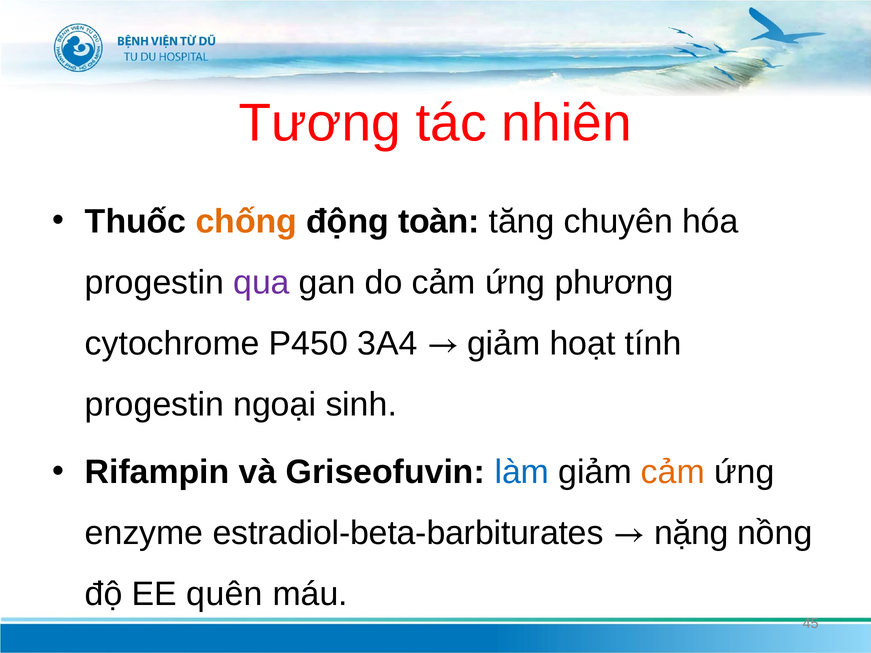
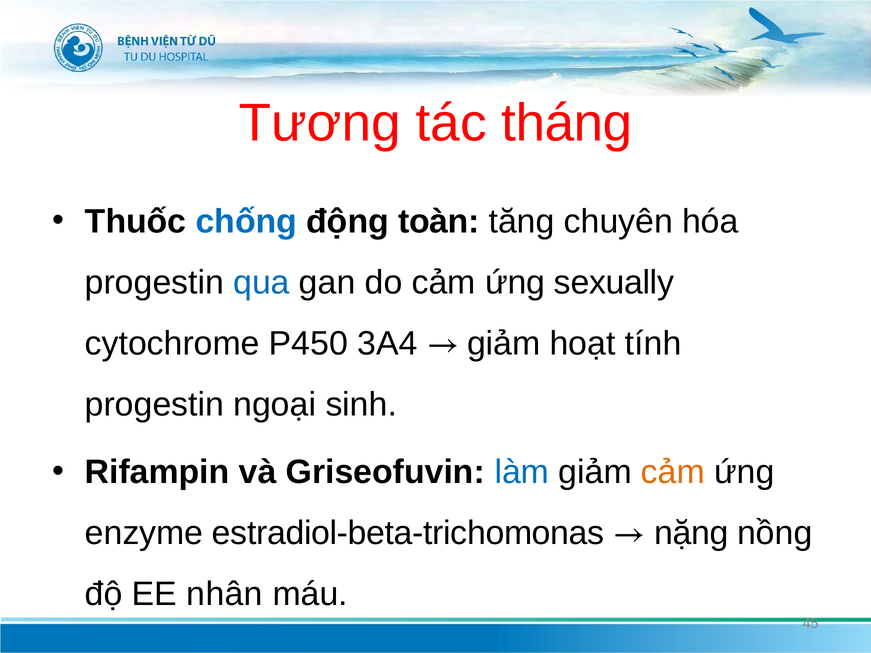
nhiên: nhiên -> tháng
chống colour: orange -> blue
qua colour: purple -> blue
phương: phương -> sexually
estradiol-beta-barbiturates: estradiol-beta-barbiturates -> estradiol-beta-trichomonas
quên: quên -> nhân
